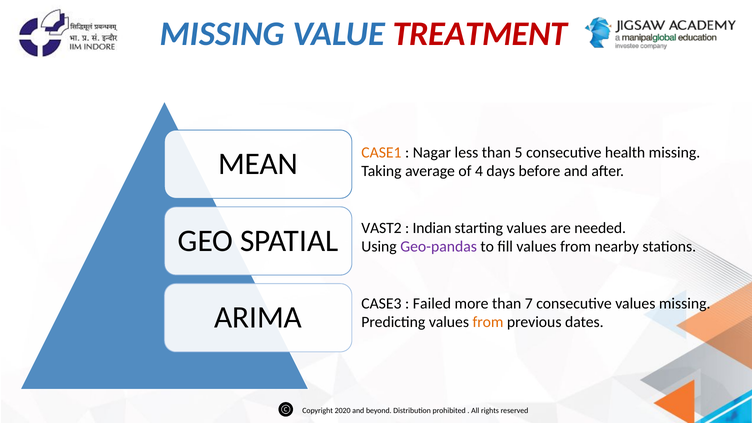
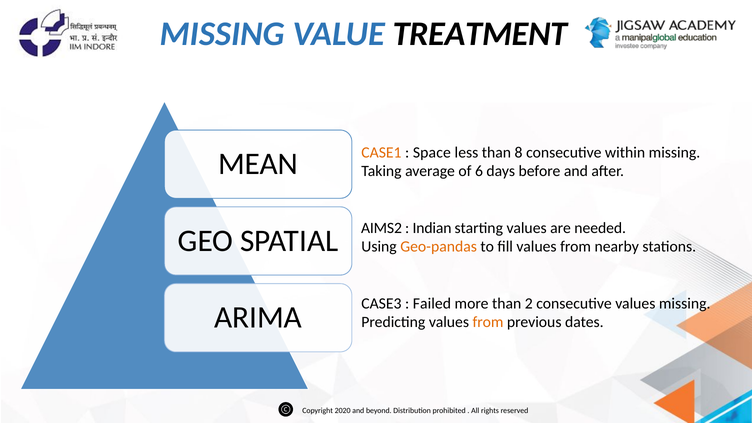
TREATMENT colour: red -> black
Nagar: Nagar -> Space
5: 5 -> 8
health: health -> within
4: 4 -> 6
VAST2: VAST2 -> AIMS2
Geo-pandas colour: purple -> orange
7: 7 -> 2
